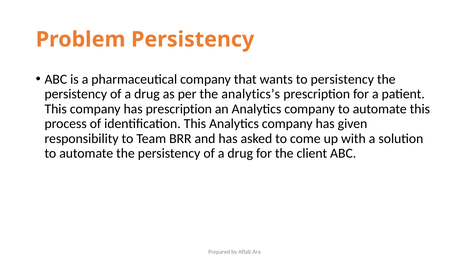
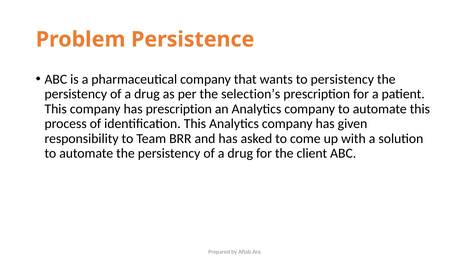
Problem Persistency: Persistency -> Persistence
analytics’s: analytics’s -> selection’s
